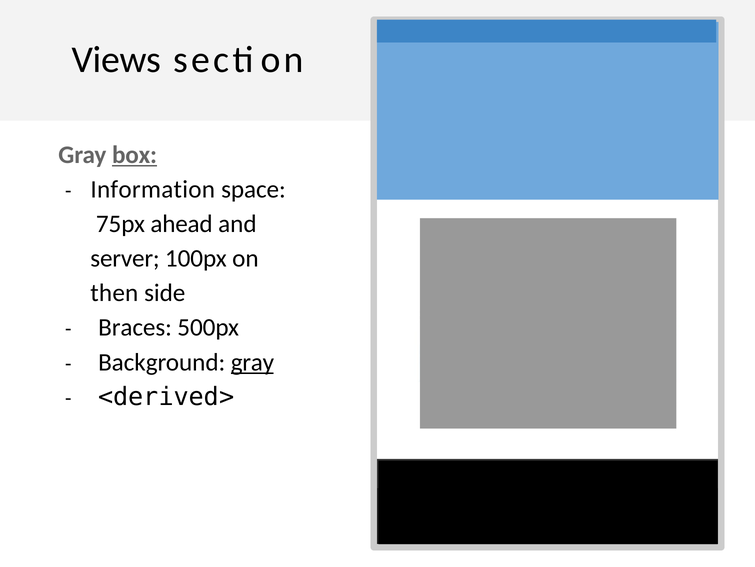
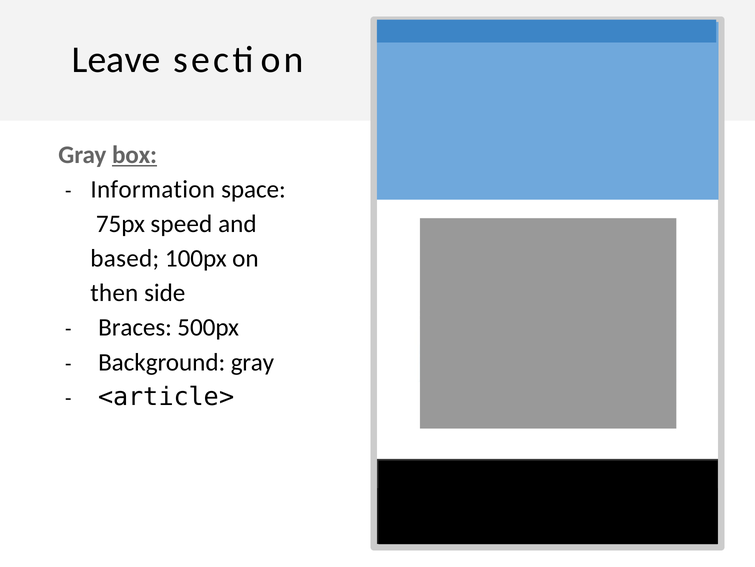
Views: Views -> Leave
ahead: ahead -> speed
server: server -> based
gray at (252, 362) underline: present -> none
<derived>: <derived> -> <article>
